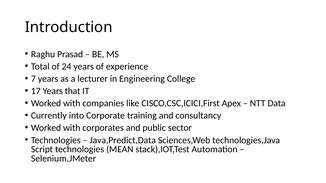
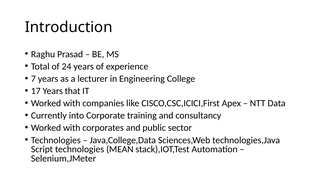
Java,Predict,Data: Java,Predict,Data -> Java,College,Data
